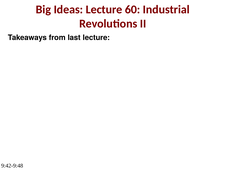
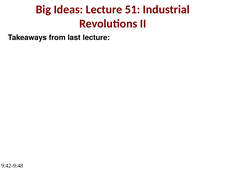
60: 60 -> 51
